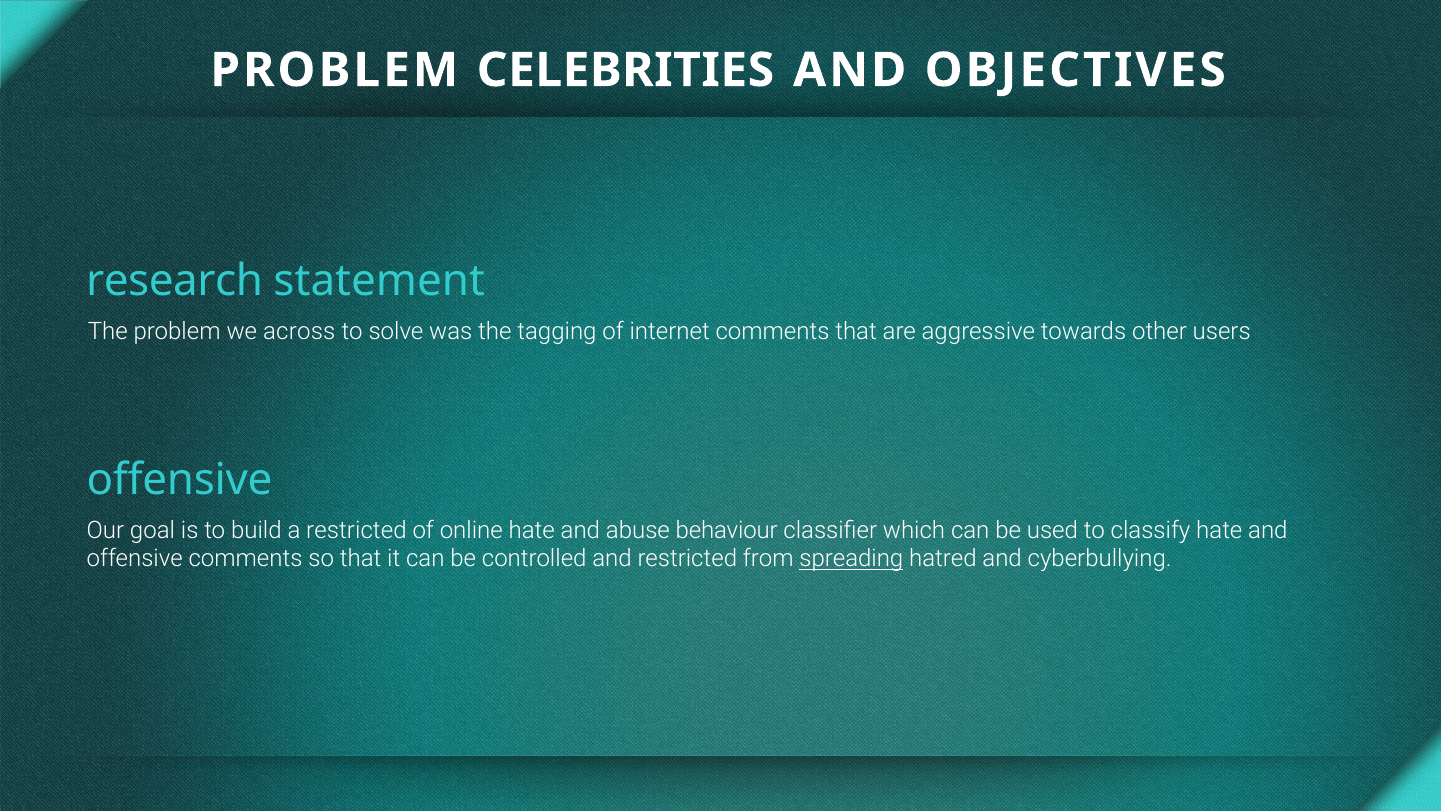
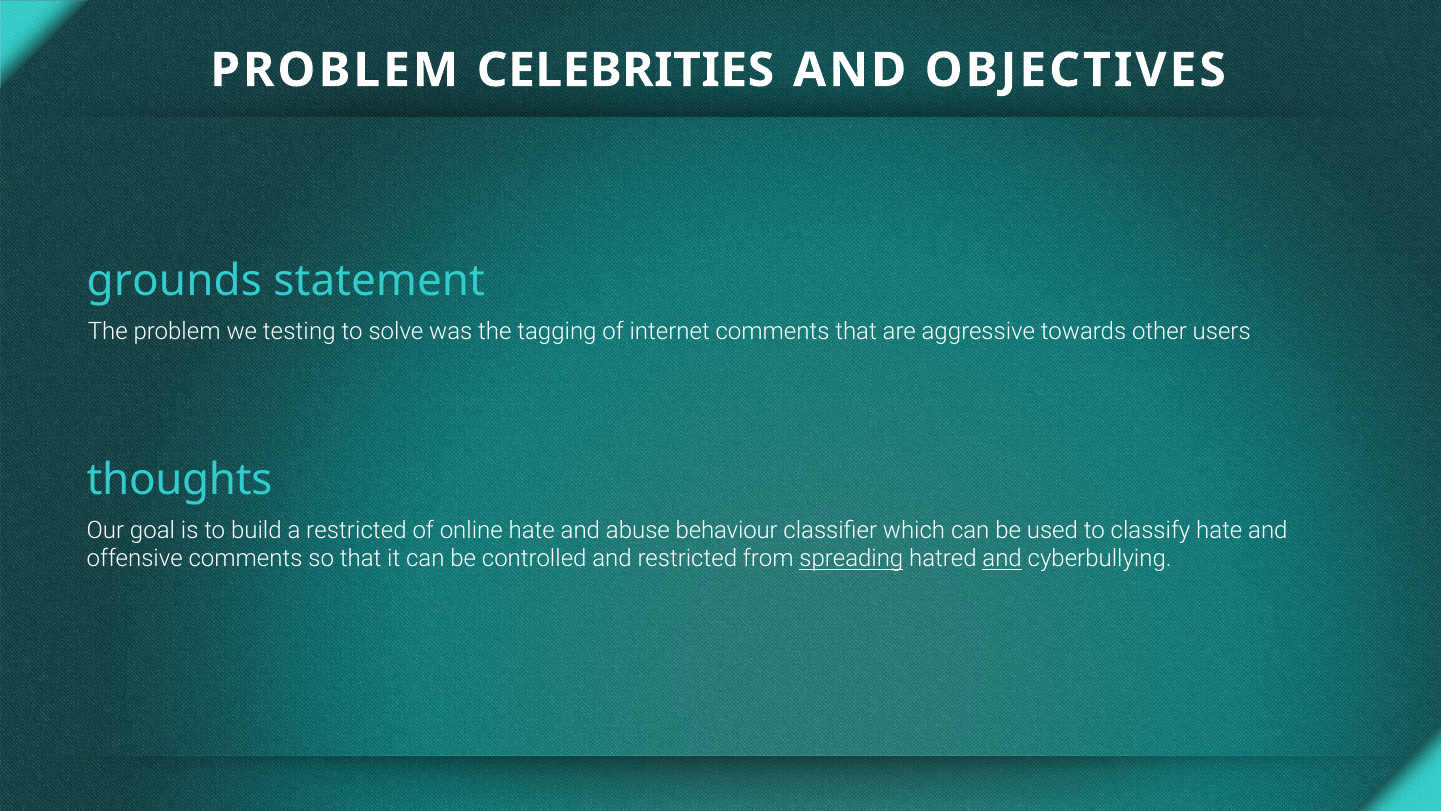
research: research -> grounds
across: across -> testing
offensive at (180, 479): offensive -> thoughts
and at (1002, 559) underline: none -> present
